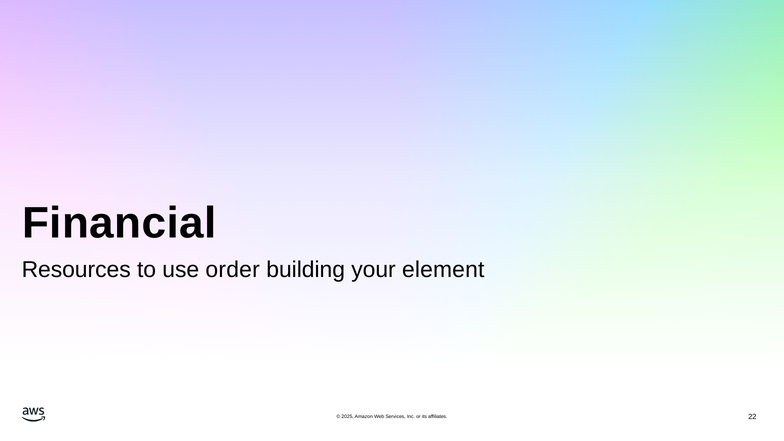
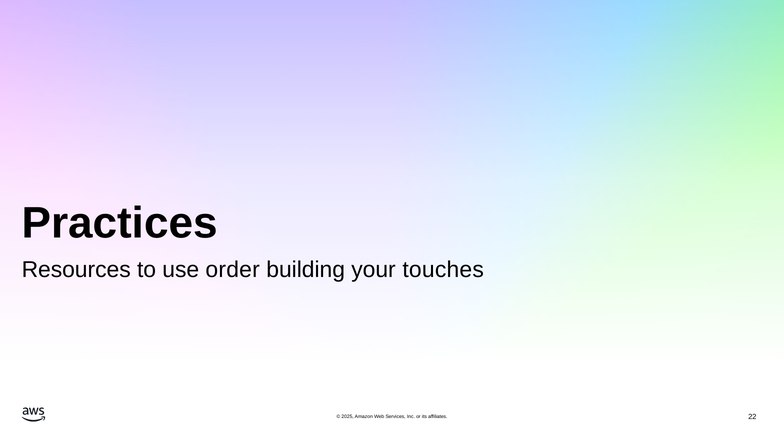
Financial: Financial -> Practices
element: element -> touches
